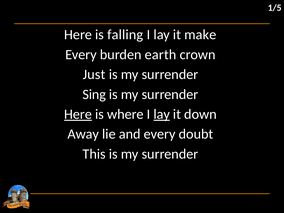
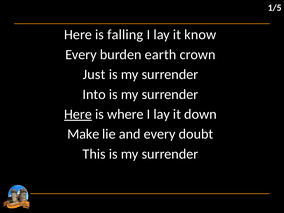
make: make -> know
Sing: Sing -> Into
lay at (162, 114) underline: present -> none
Away: Away -> Make
